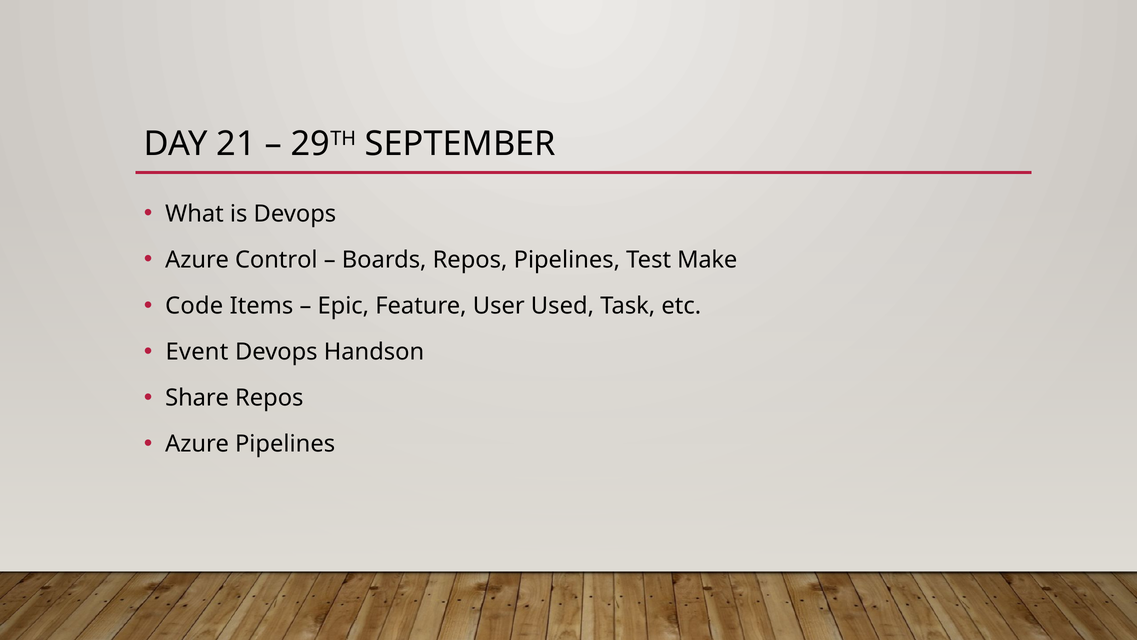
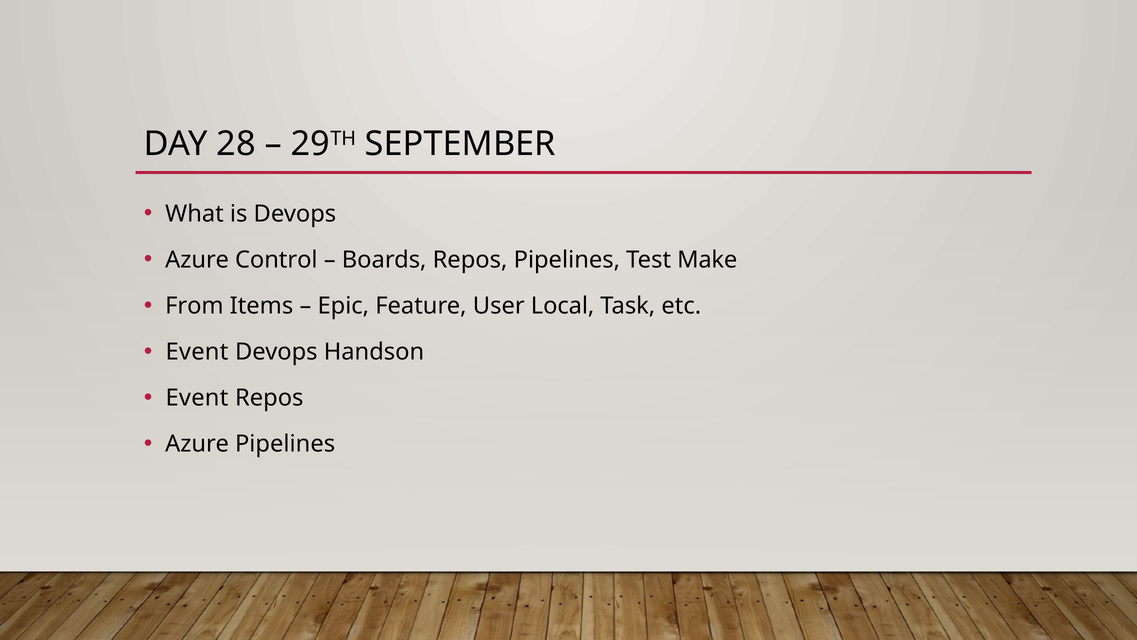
21: 21 -> 28
Code: Code -> From
Used: Used -> Local
Share at (197, 398): Share -> Event
